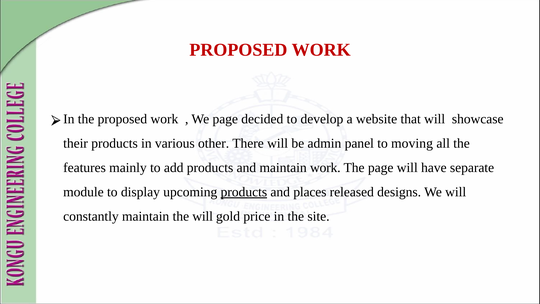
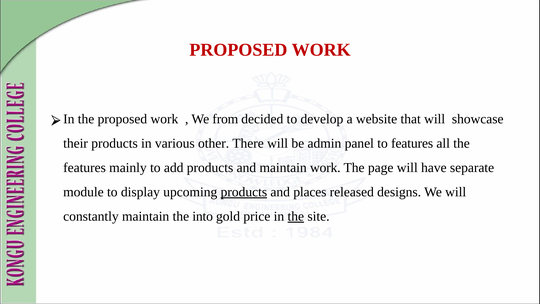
We page: page -> from
to moving: moving -> features
the will: will -> into
the at (296, 216) underline: none -> present
